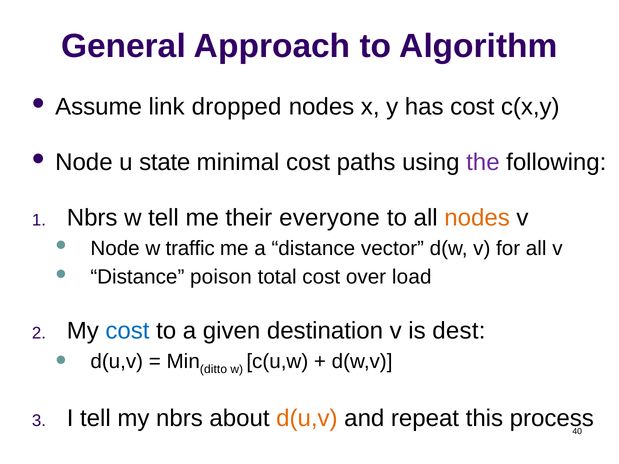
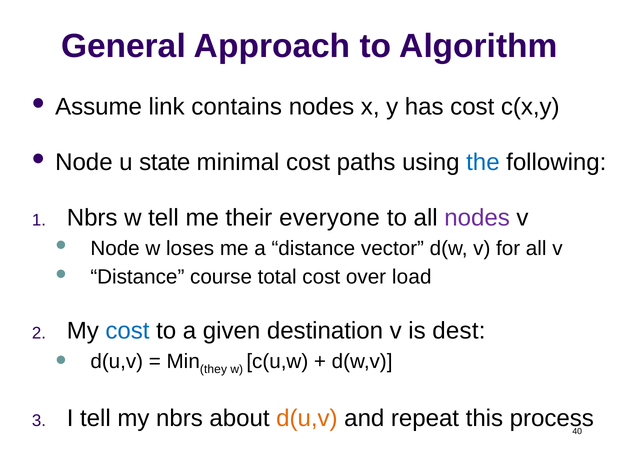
dropped: dropped -> contains
the colour: purple -> blue
nodes at (477, 218) colour: orange -> purple
traffic: traffic -> loses
poison: poison -> course
ditto: ditto -> they
